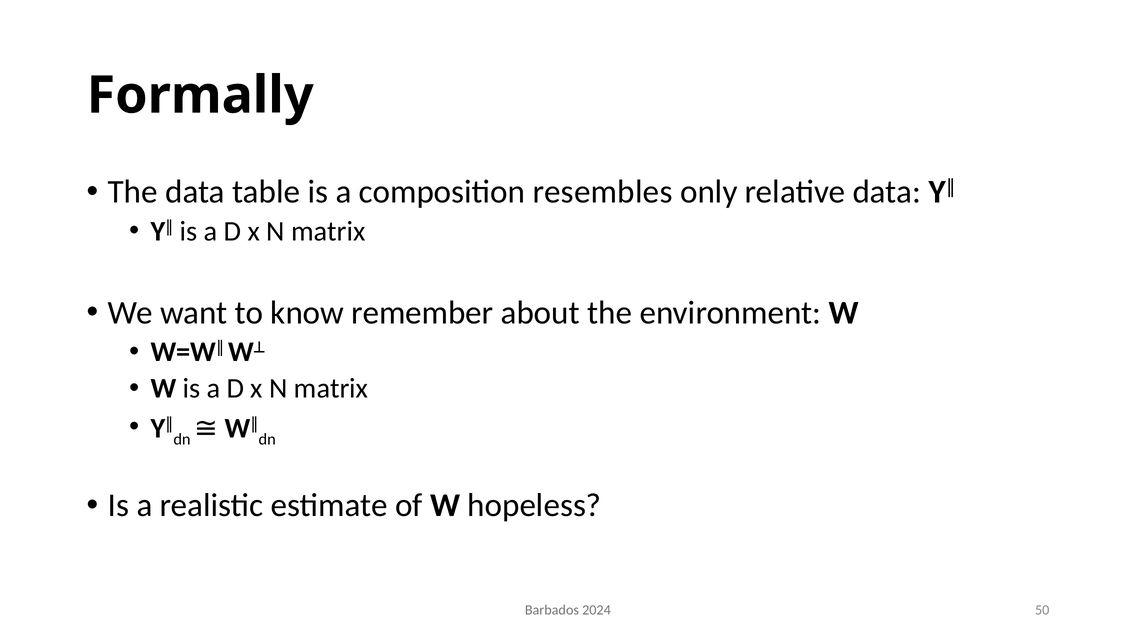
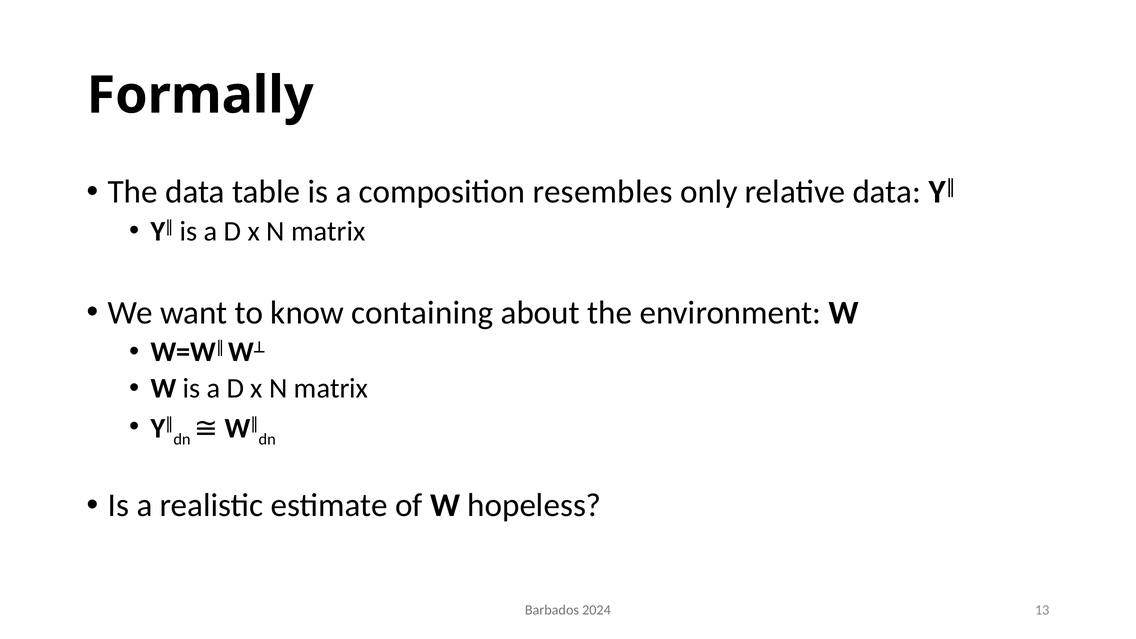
remember: remember -> containing
50: 50 -> 13
